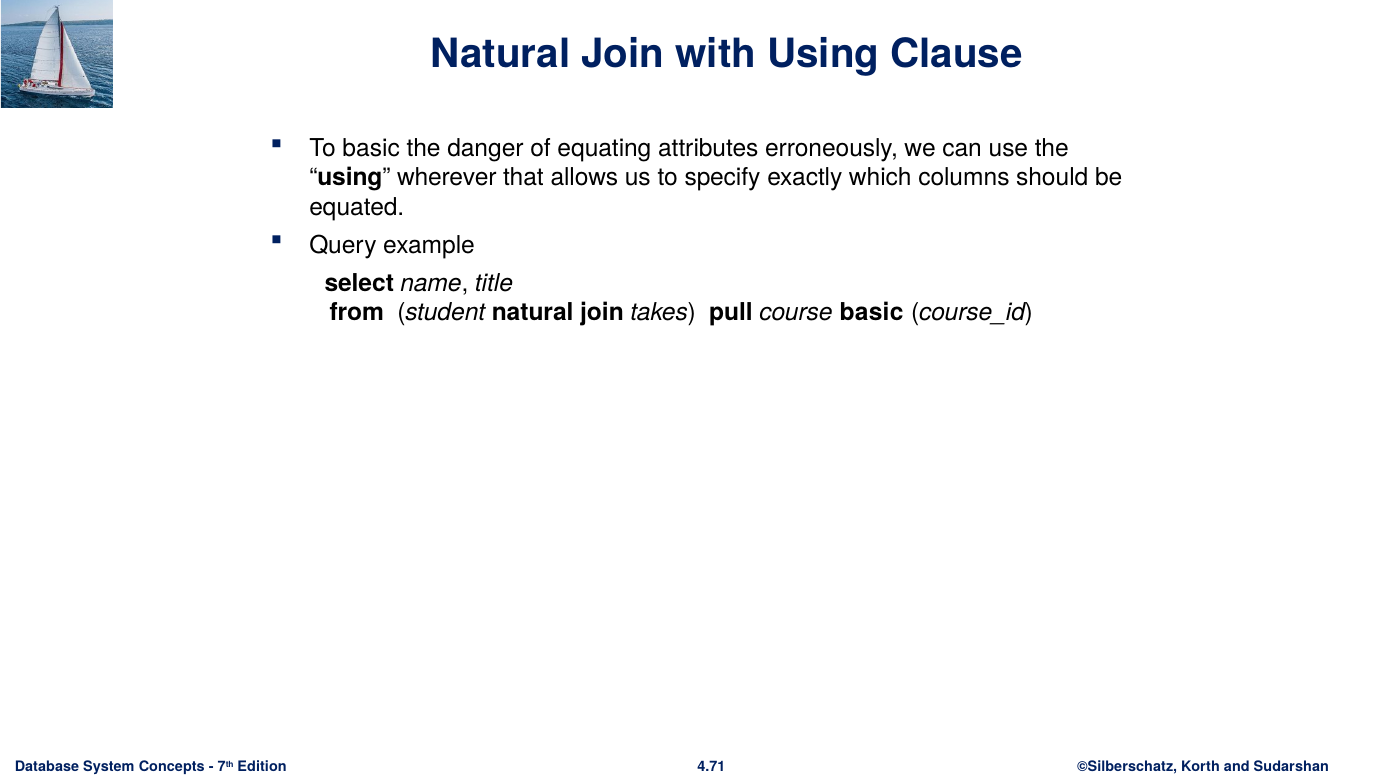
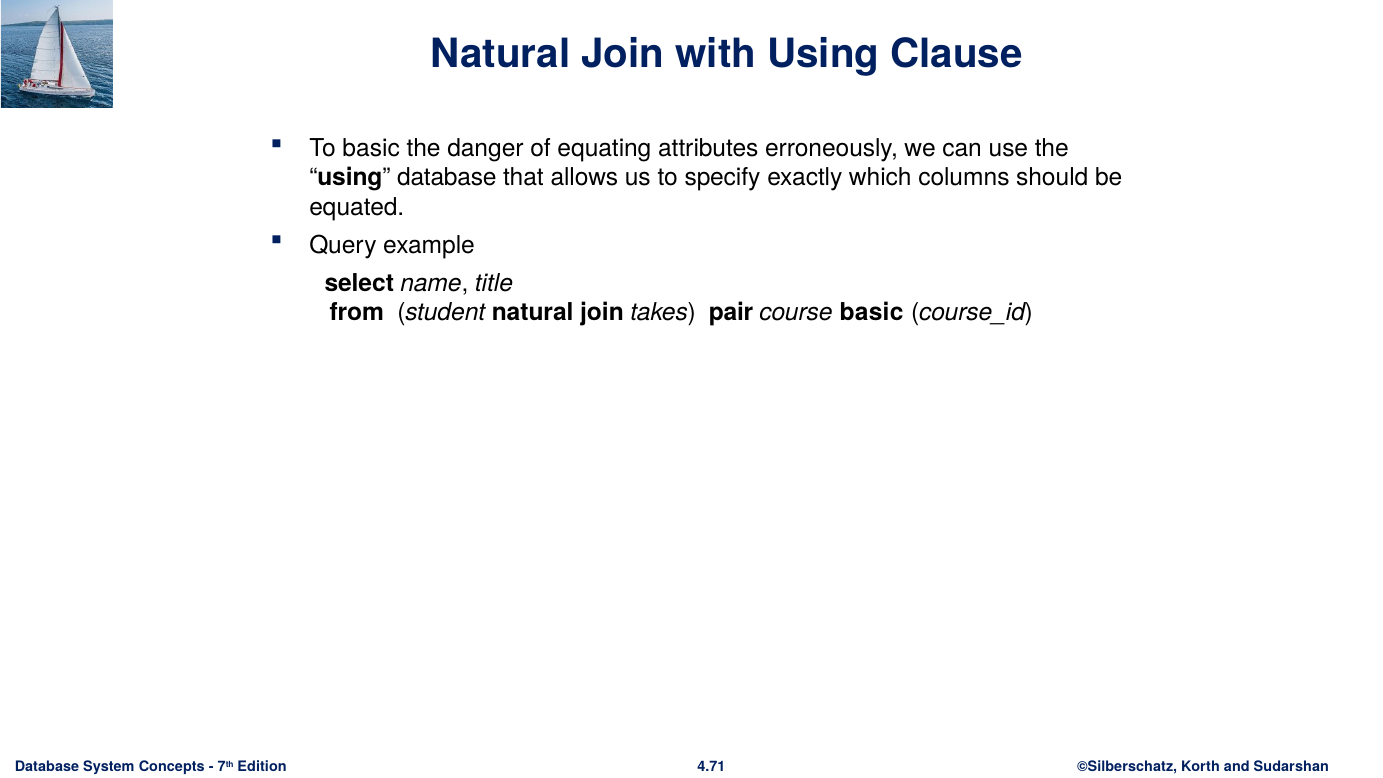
using wherever: wherever -> database
pull: pull -> pair
